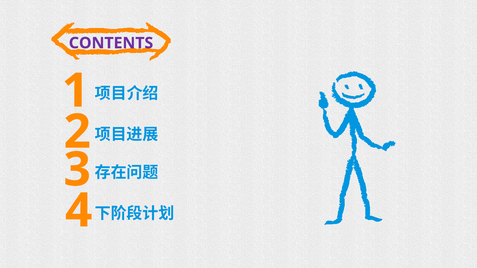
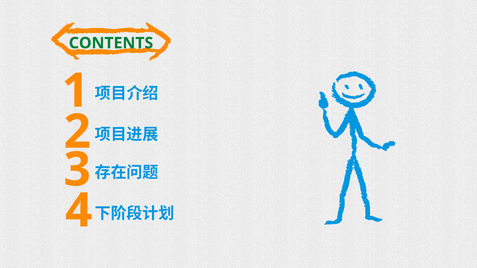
CONTENTS colour: purple -> green
